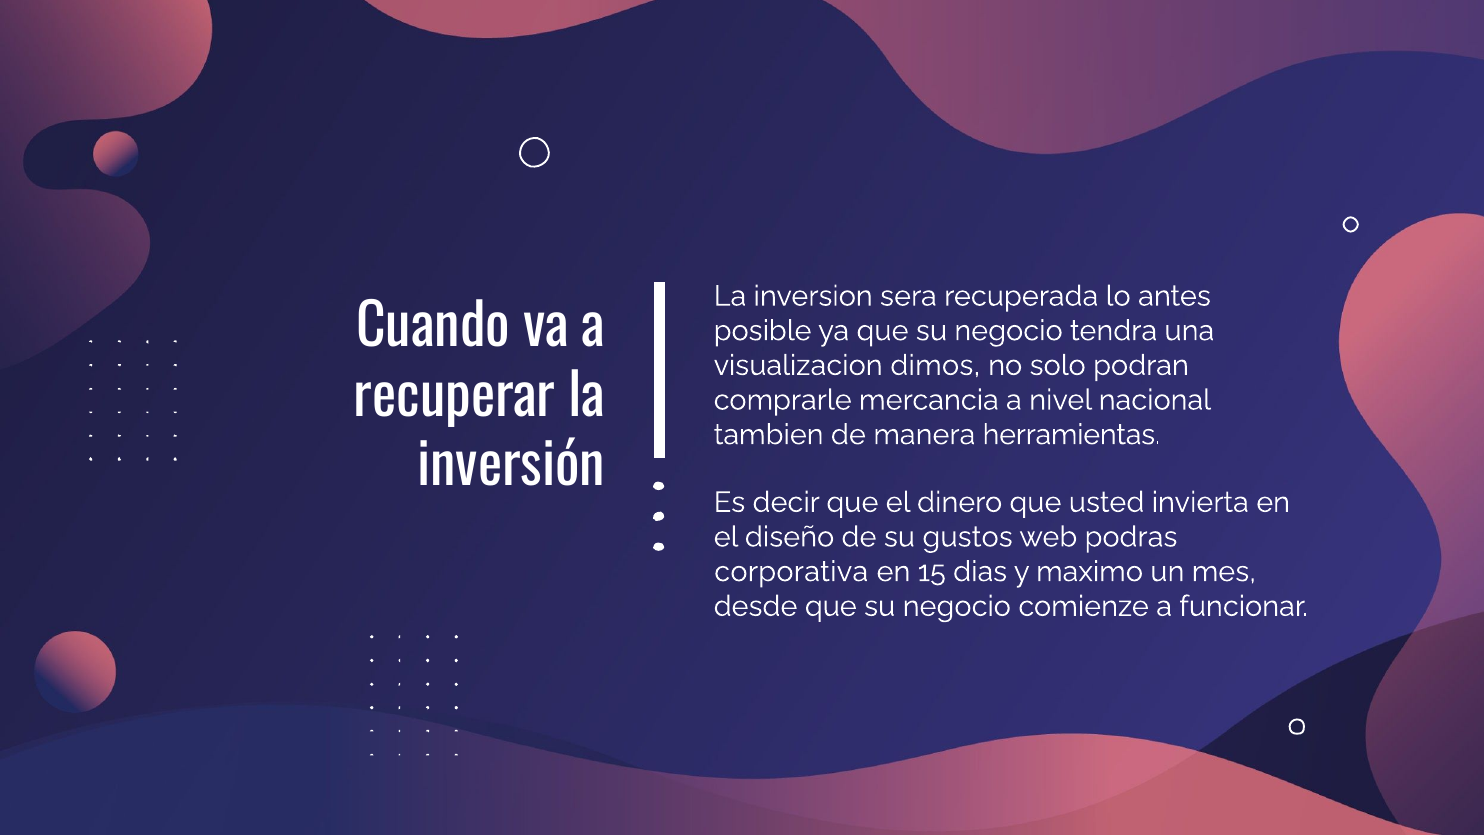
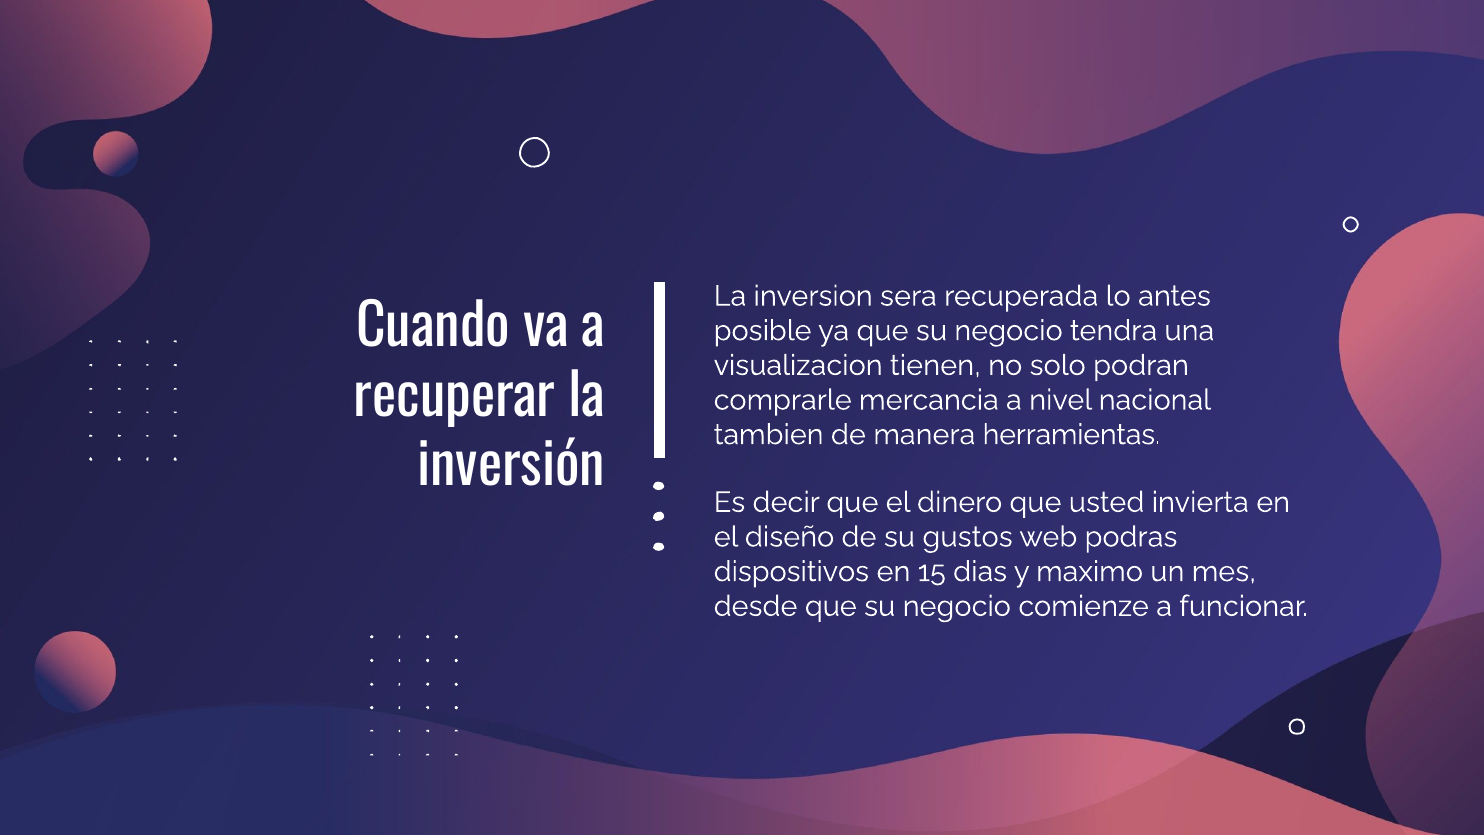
dimos: dimos -> tienen
corporativa: corporativa -> dispositivos
